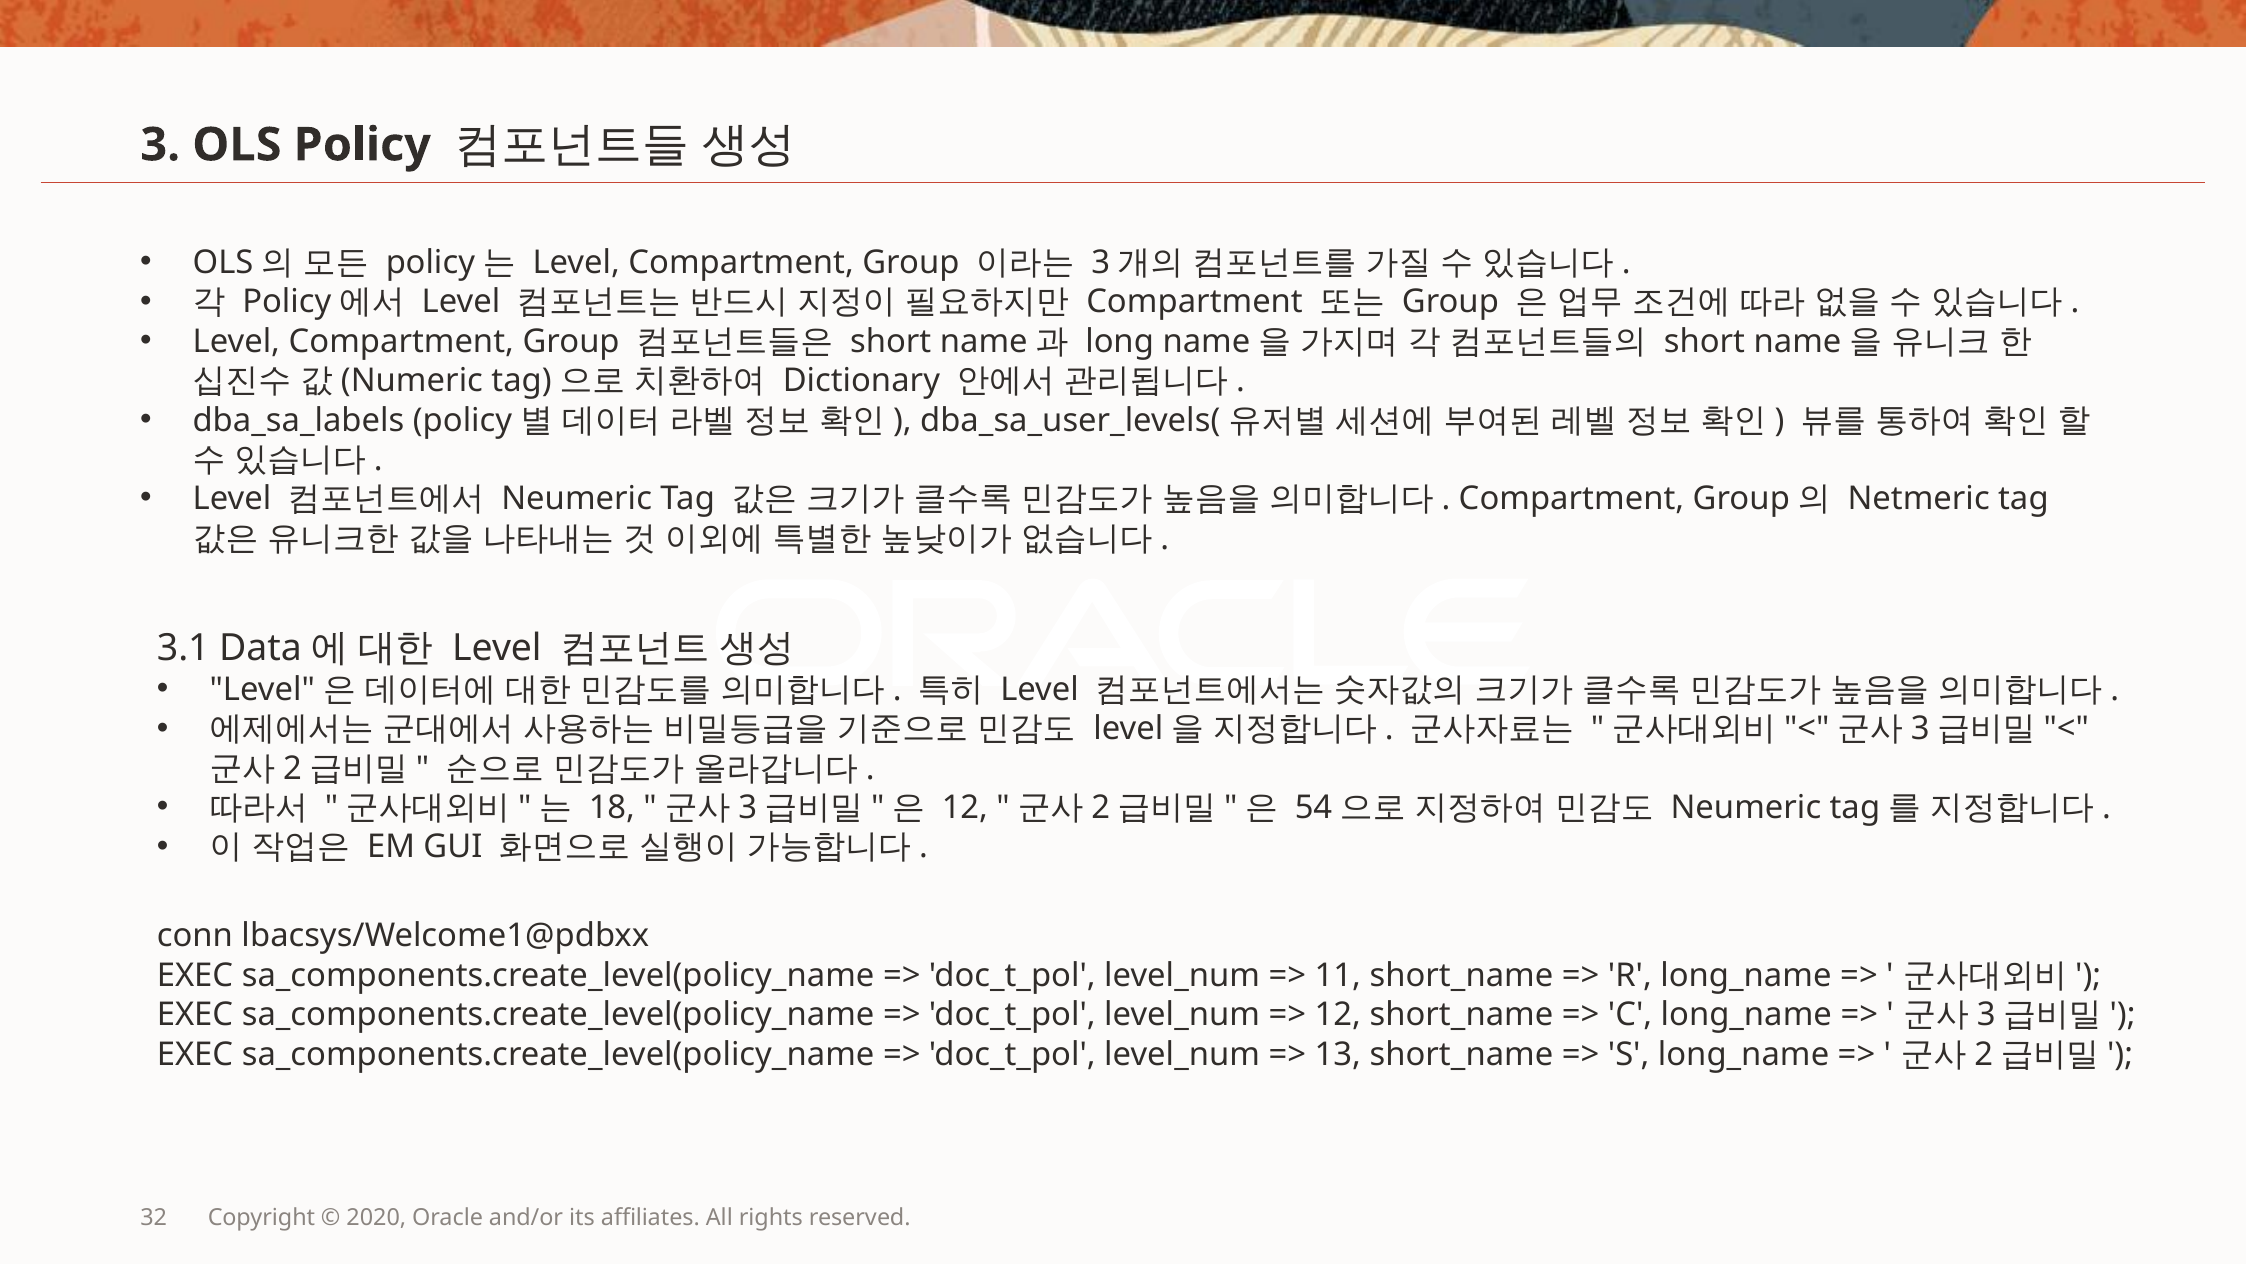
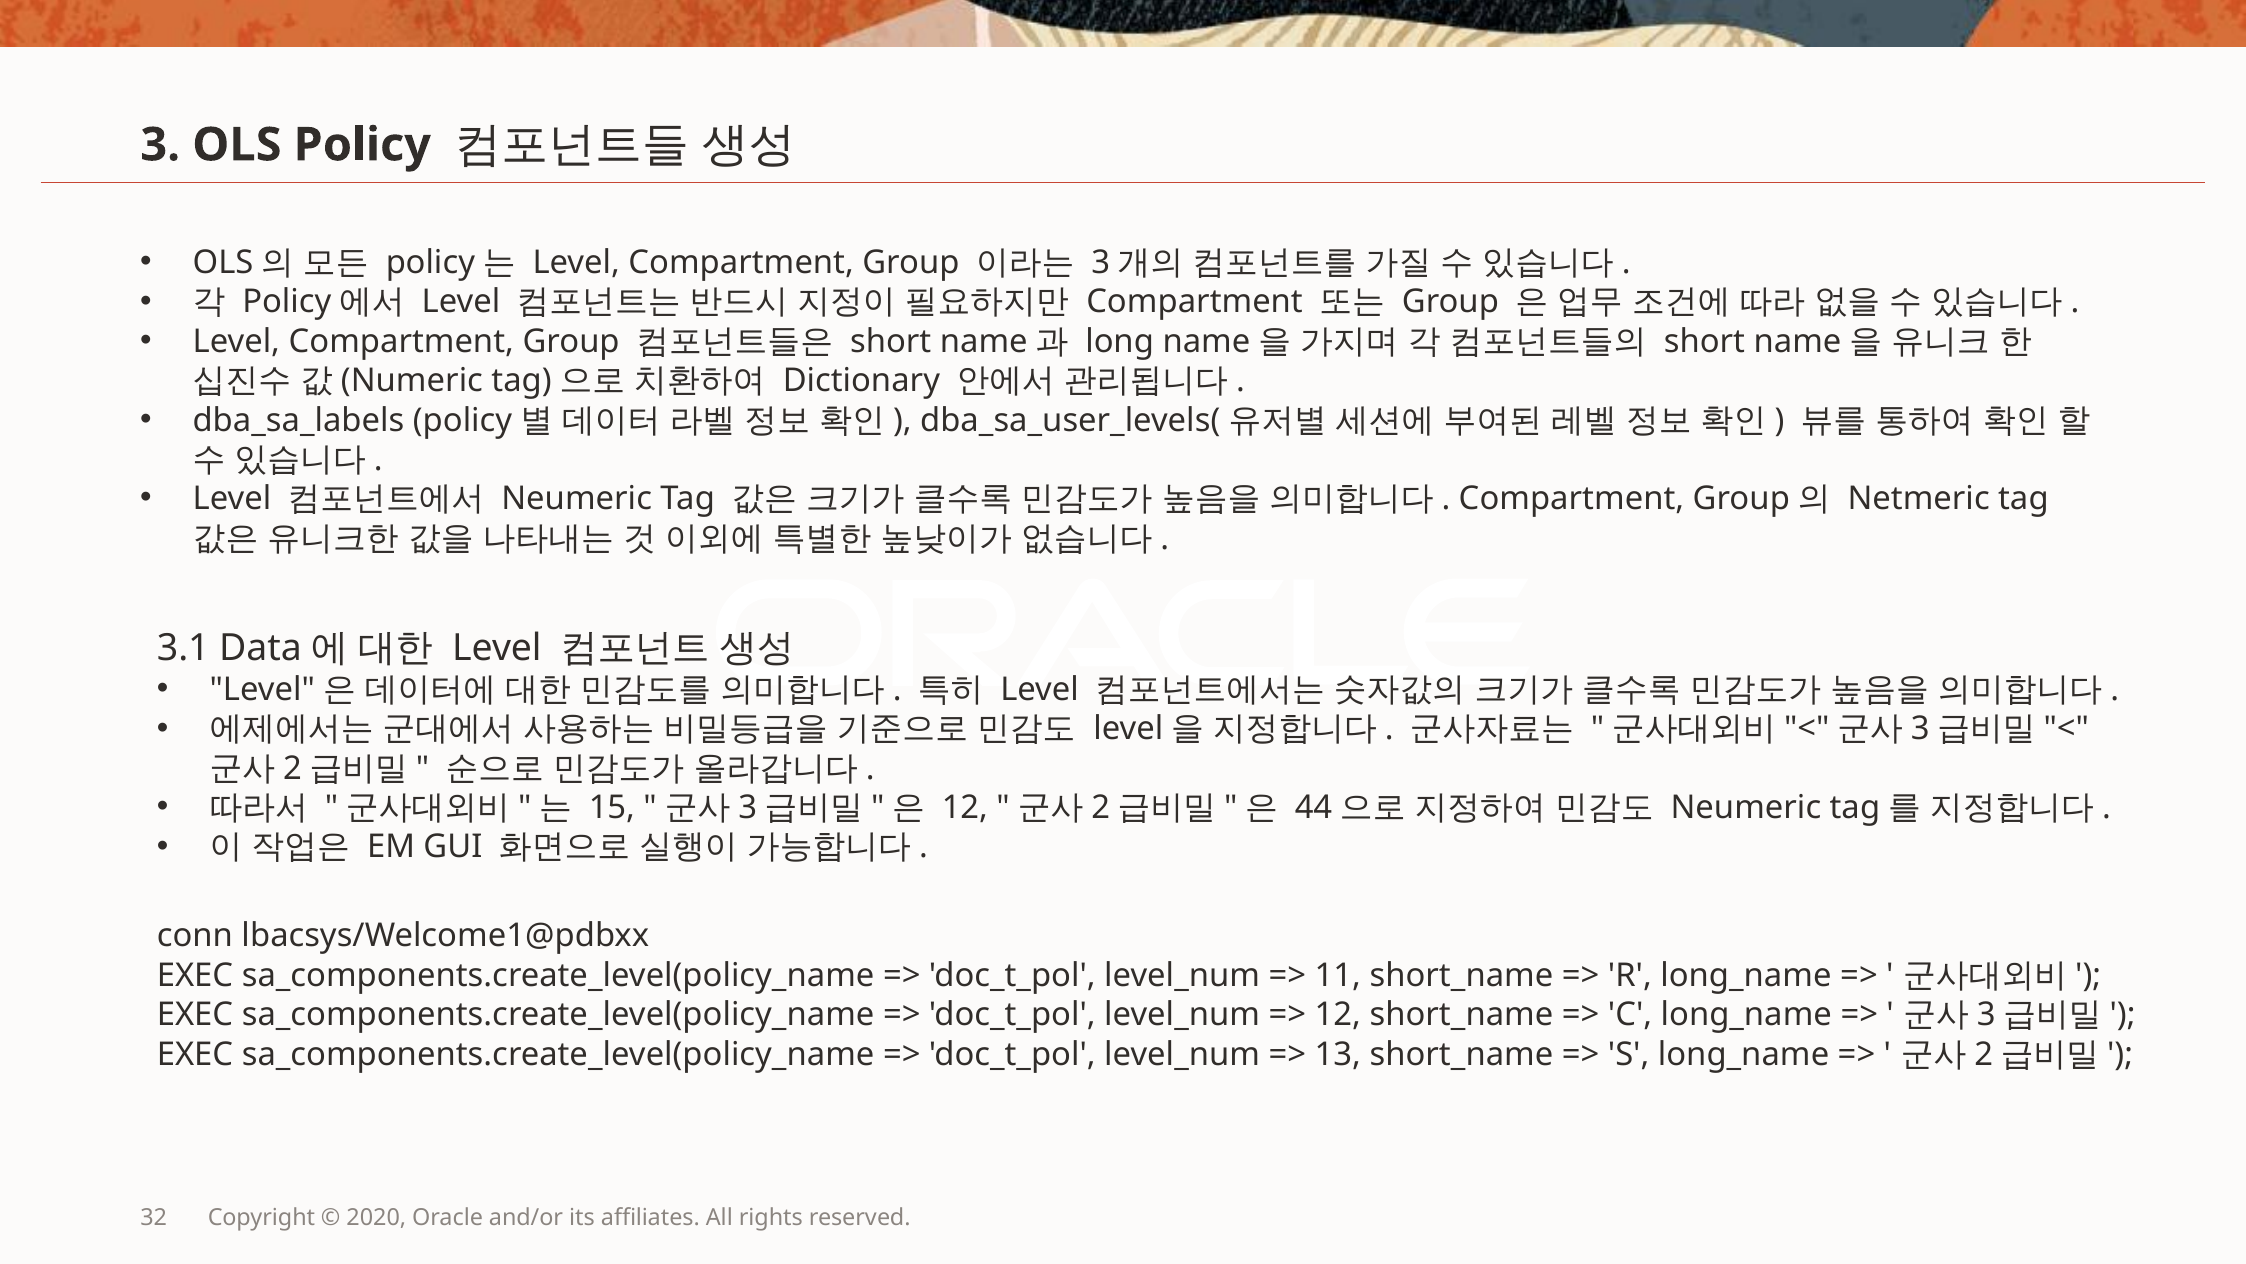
18: 18 -> 15
54: 54 -> 44
